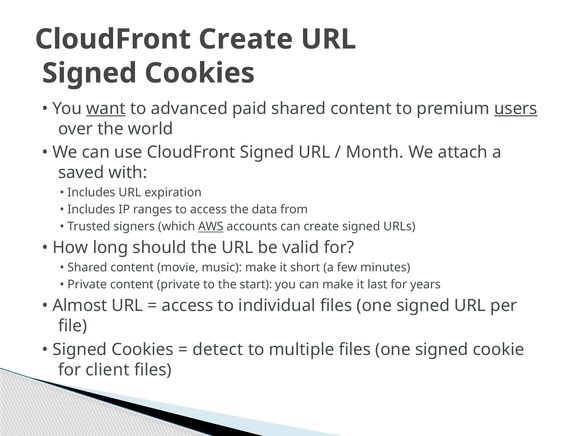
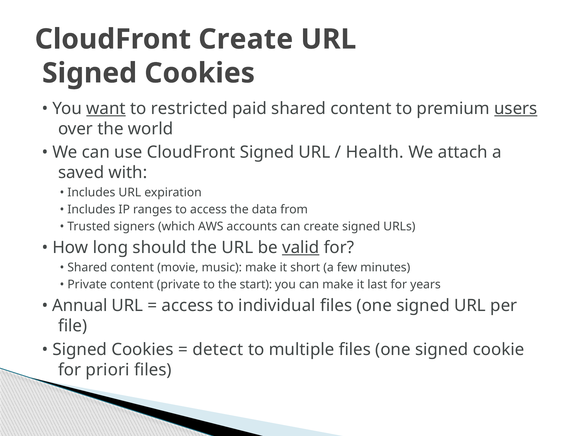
advanced: advanced -> restricted
Month: Month -> Health
AWS underline: present -> none
valid underline: none -> present
Almost: Almost -> Annual
client: client -> priori
